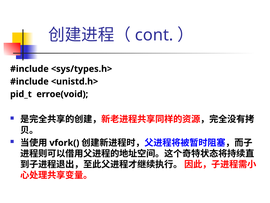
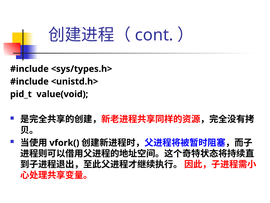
erroe(void: erroe(void -> value(void
